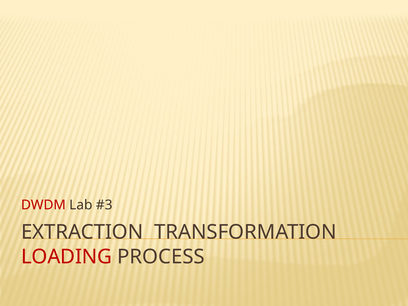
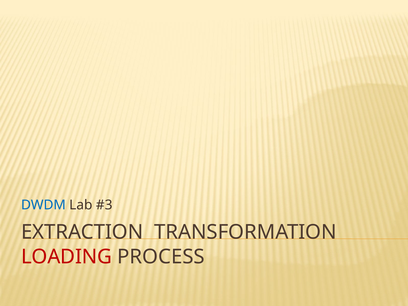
DWDM colour: red -> blue
